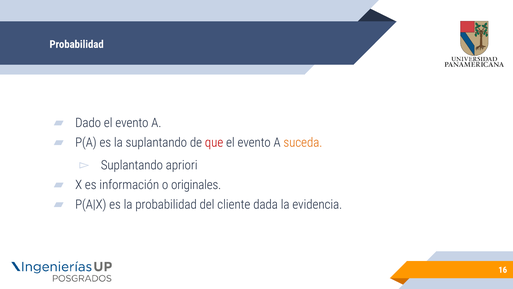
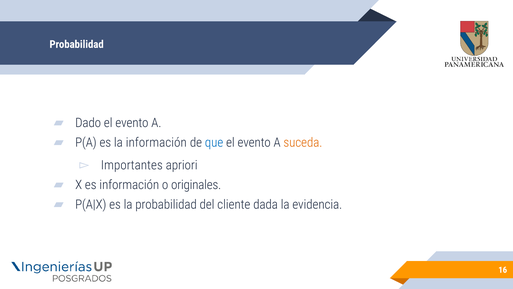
la suplantando: suplantando -> información
que colour: red -> blue
Suplantando at (132, 165): Suplantando -> Importantes
